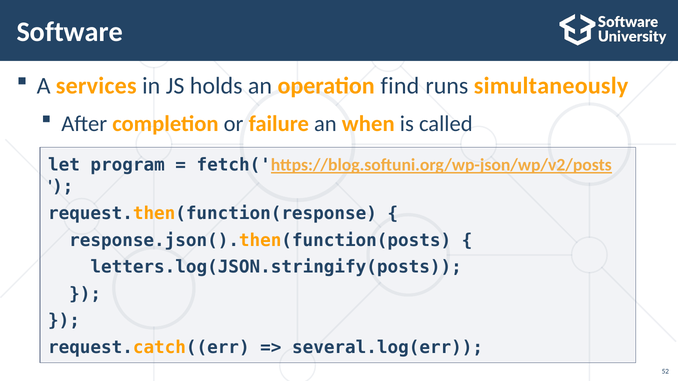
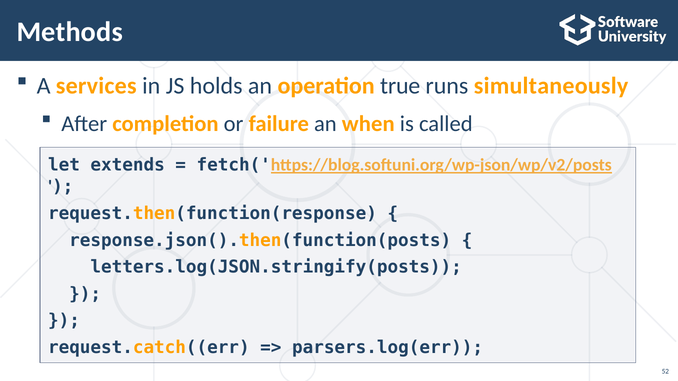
Software: Software -> Methods
find: find -> true
program: program -> extends
several.log(err: several.log(err -> parsers.log(err
